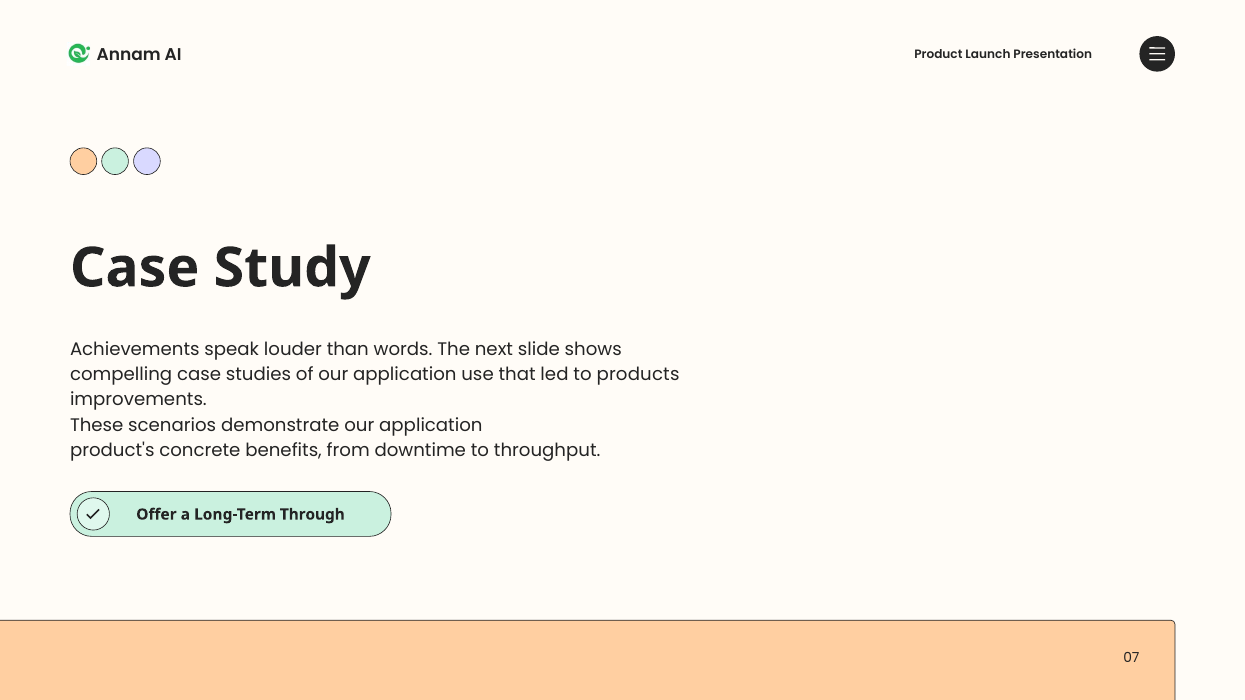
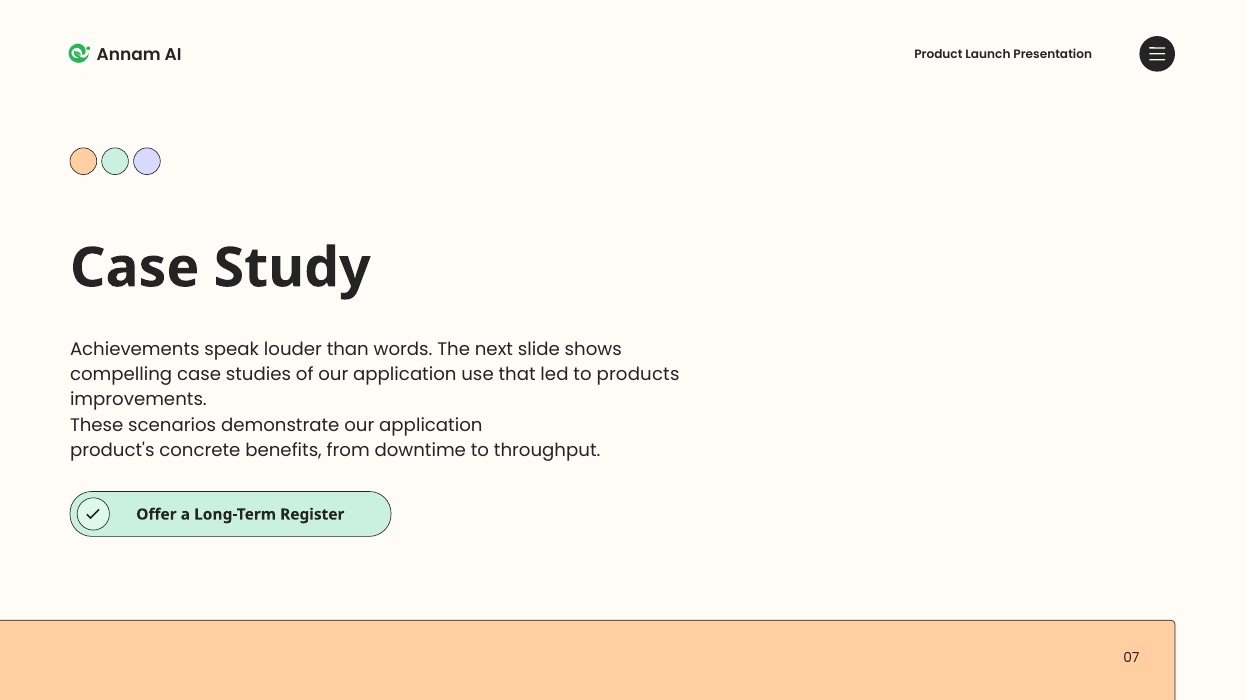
Through: Through -> Register
